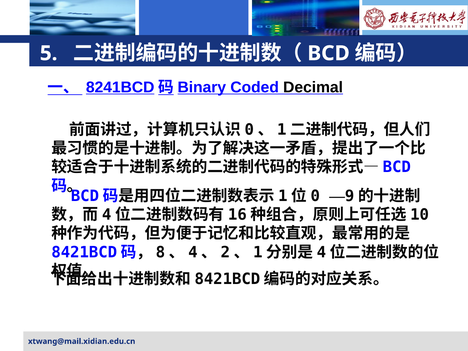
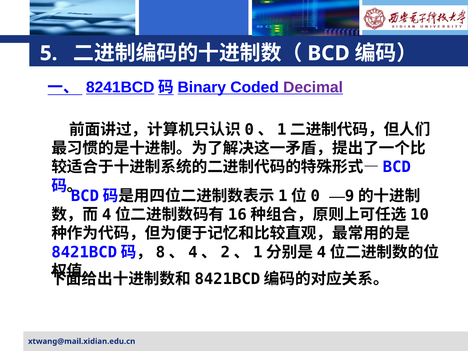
Decimal colour: black -> purple
